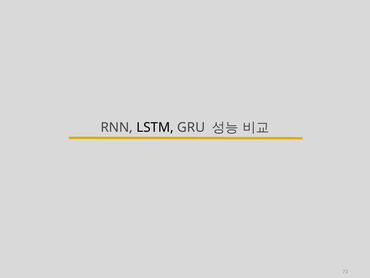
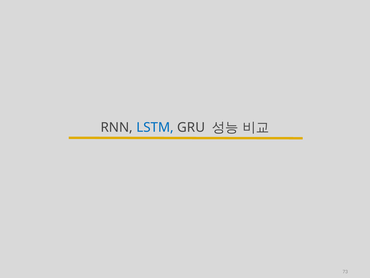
LSTM colour: black -> blue
